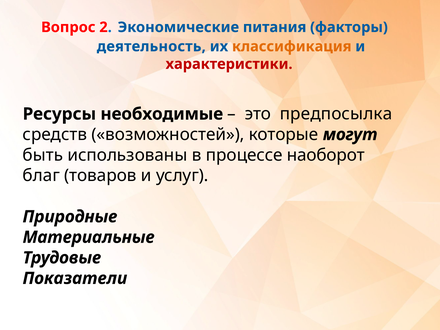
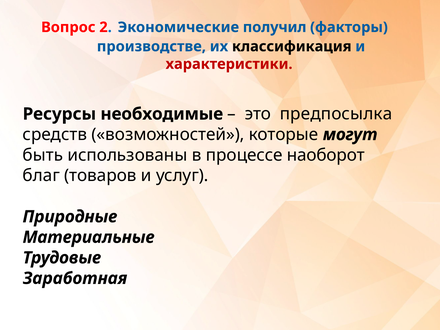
питания: питания -> получил
деятельность: деятельность -> производстве
классификация colour: orange -> black
Показатели: Показатели -> Заработная
